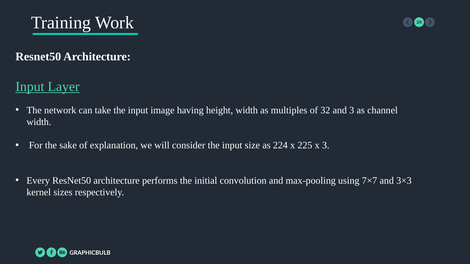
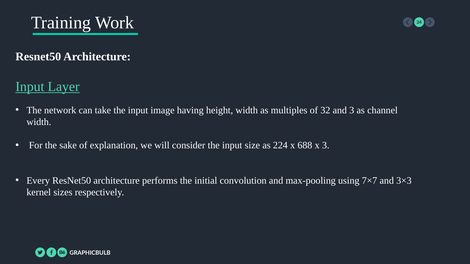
225: 225 -> 688
